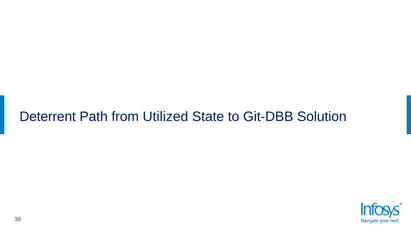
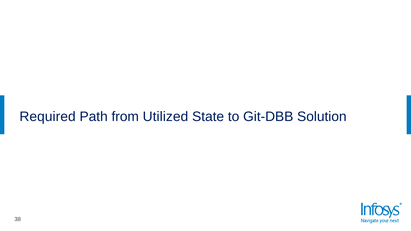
Deterrent: Deterrent -> Required
